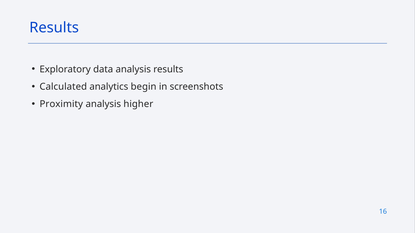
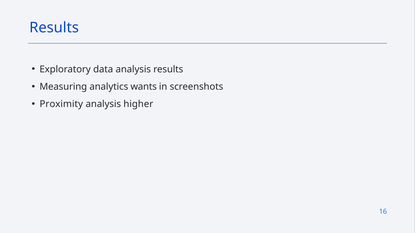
Calculated: Calculated -> Measuring
begin: begin -> wants
